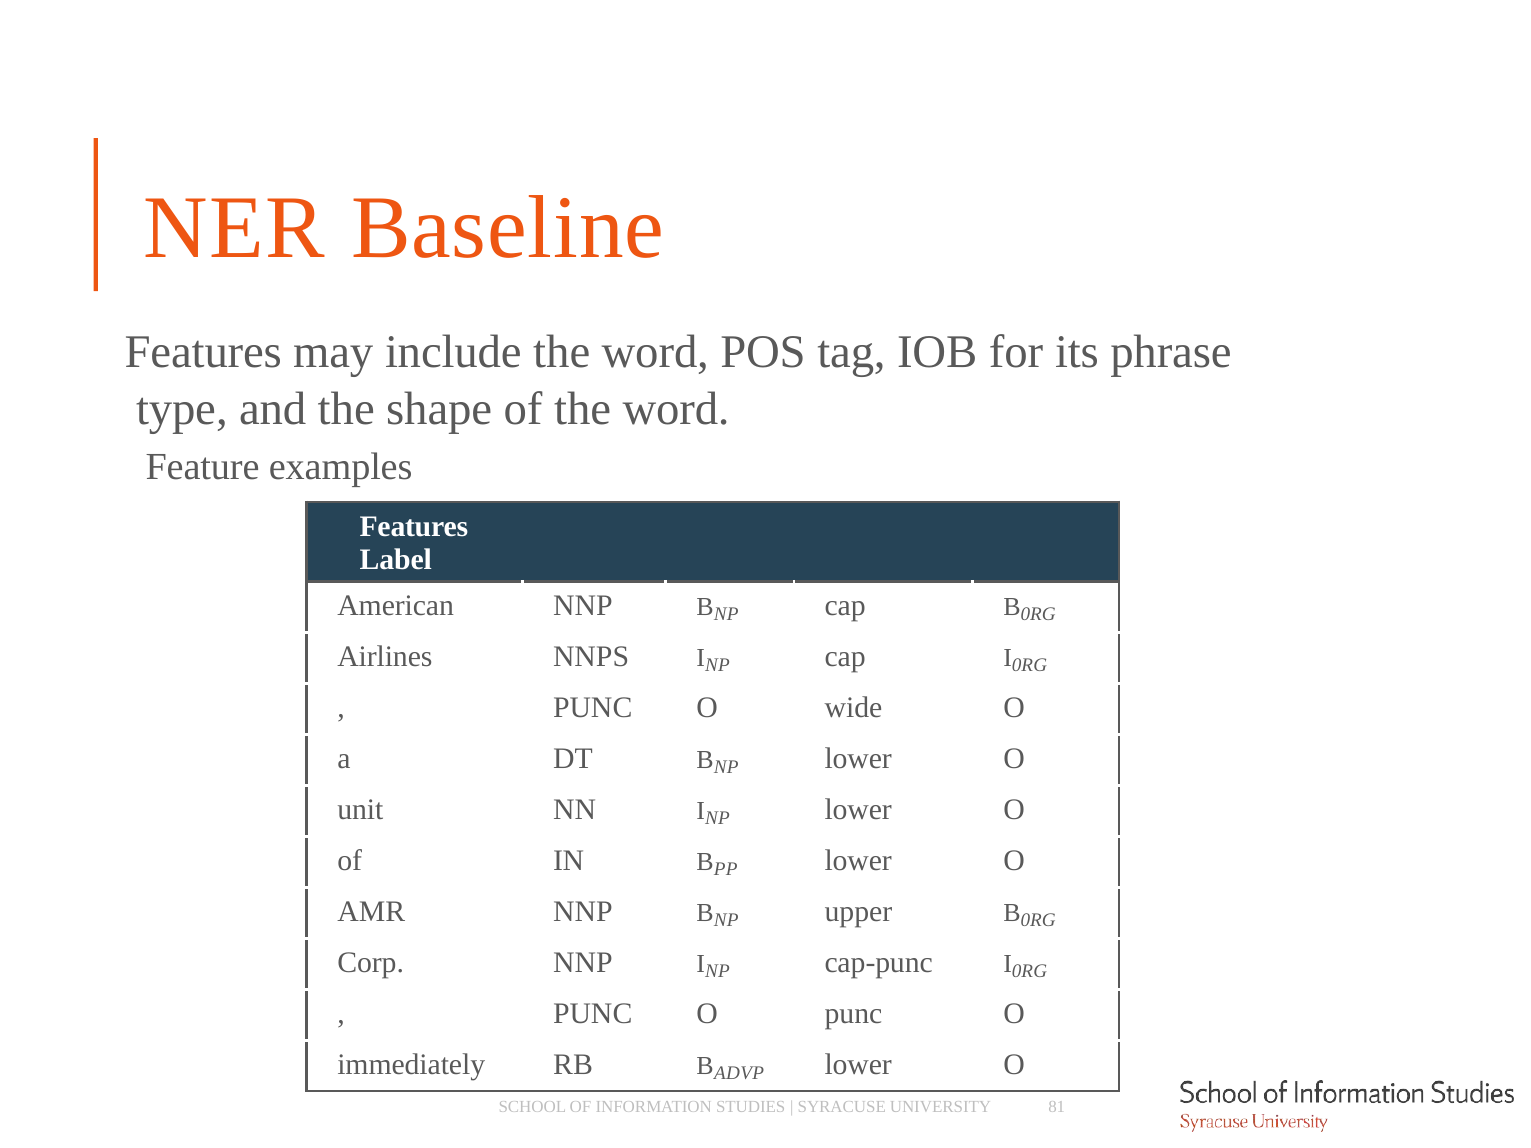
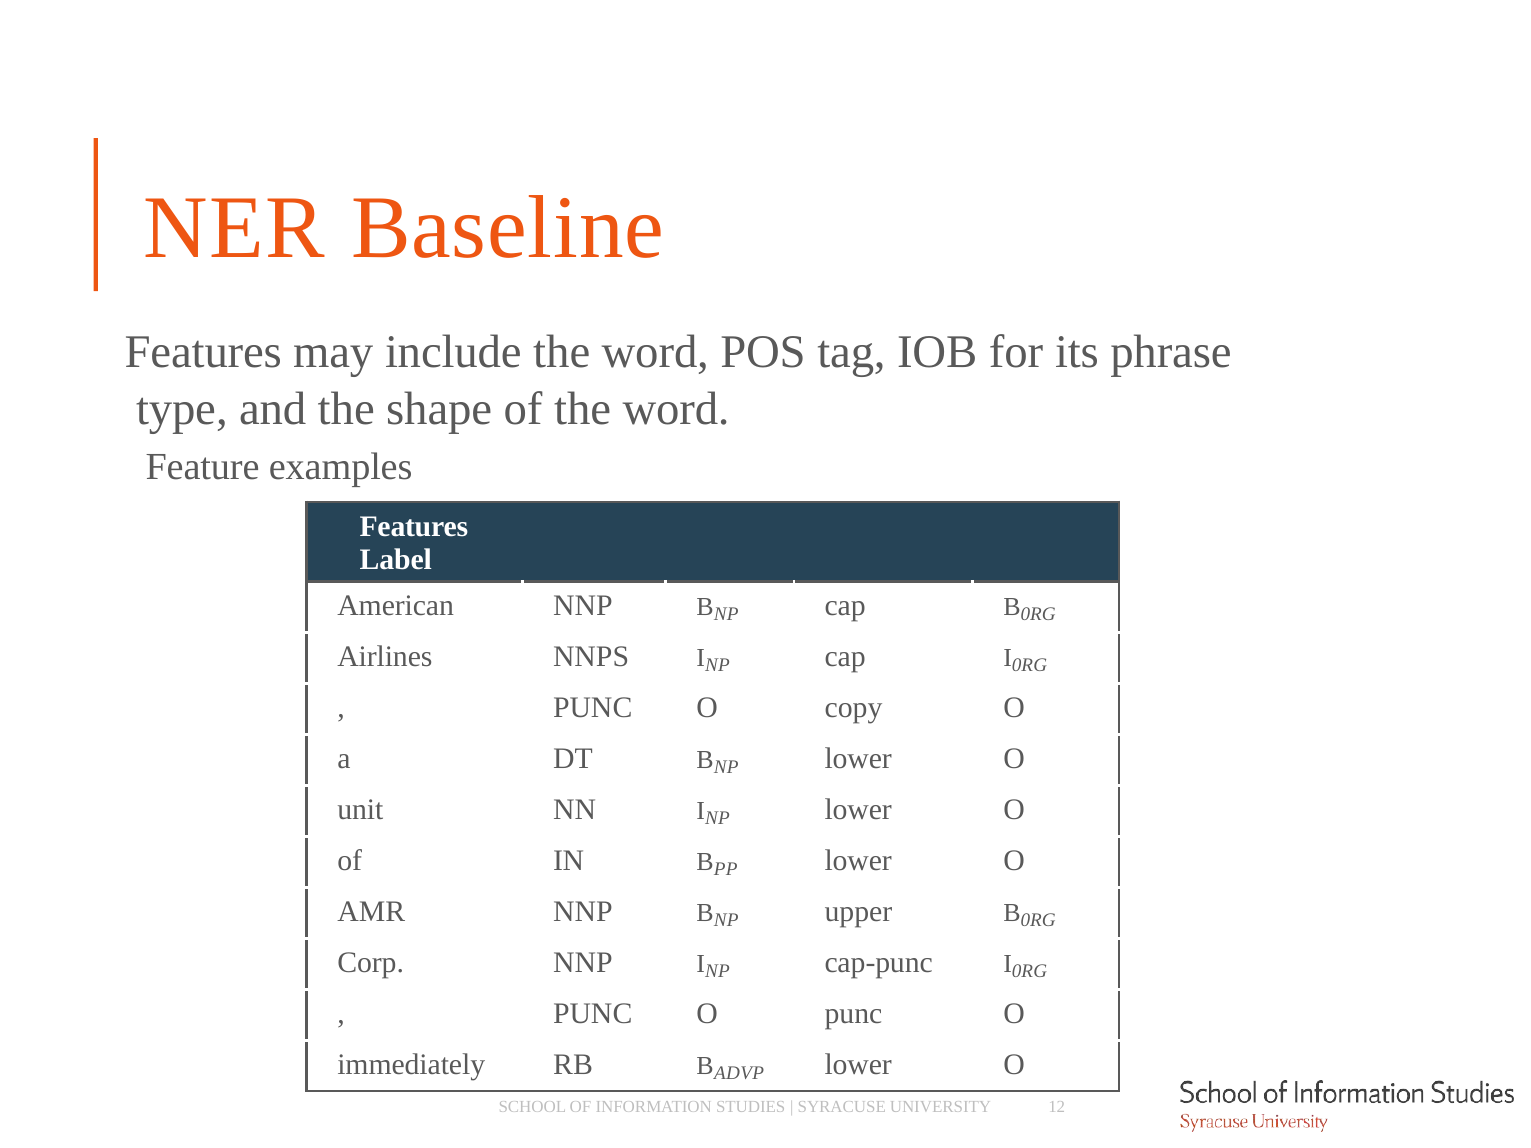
wide: wide -> copy
81: 81 -> 12
